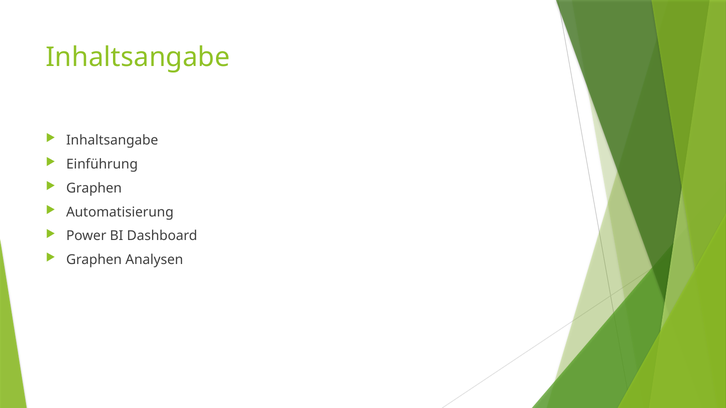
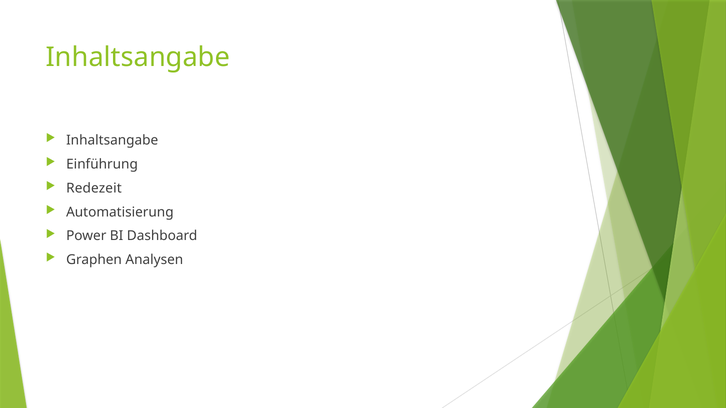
Graphen at (94, 188): Graphen -> Redezeit
